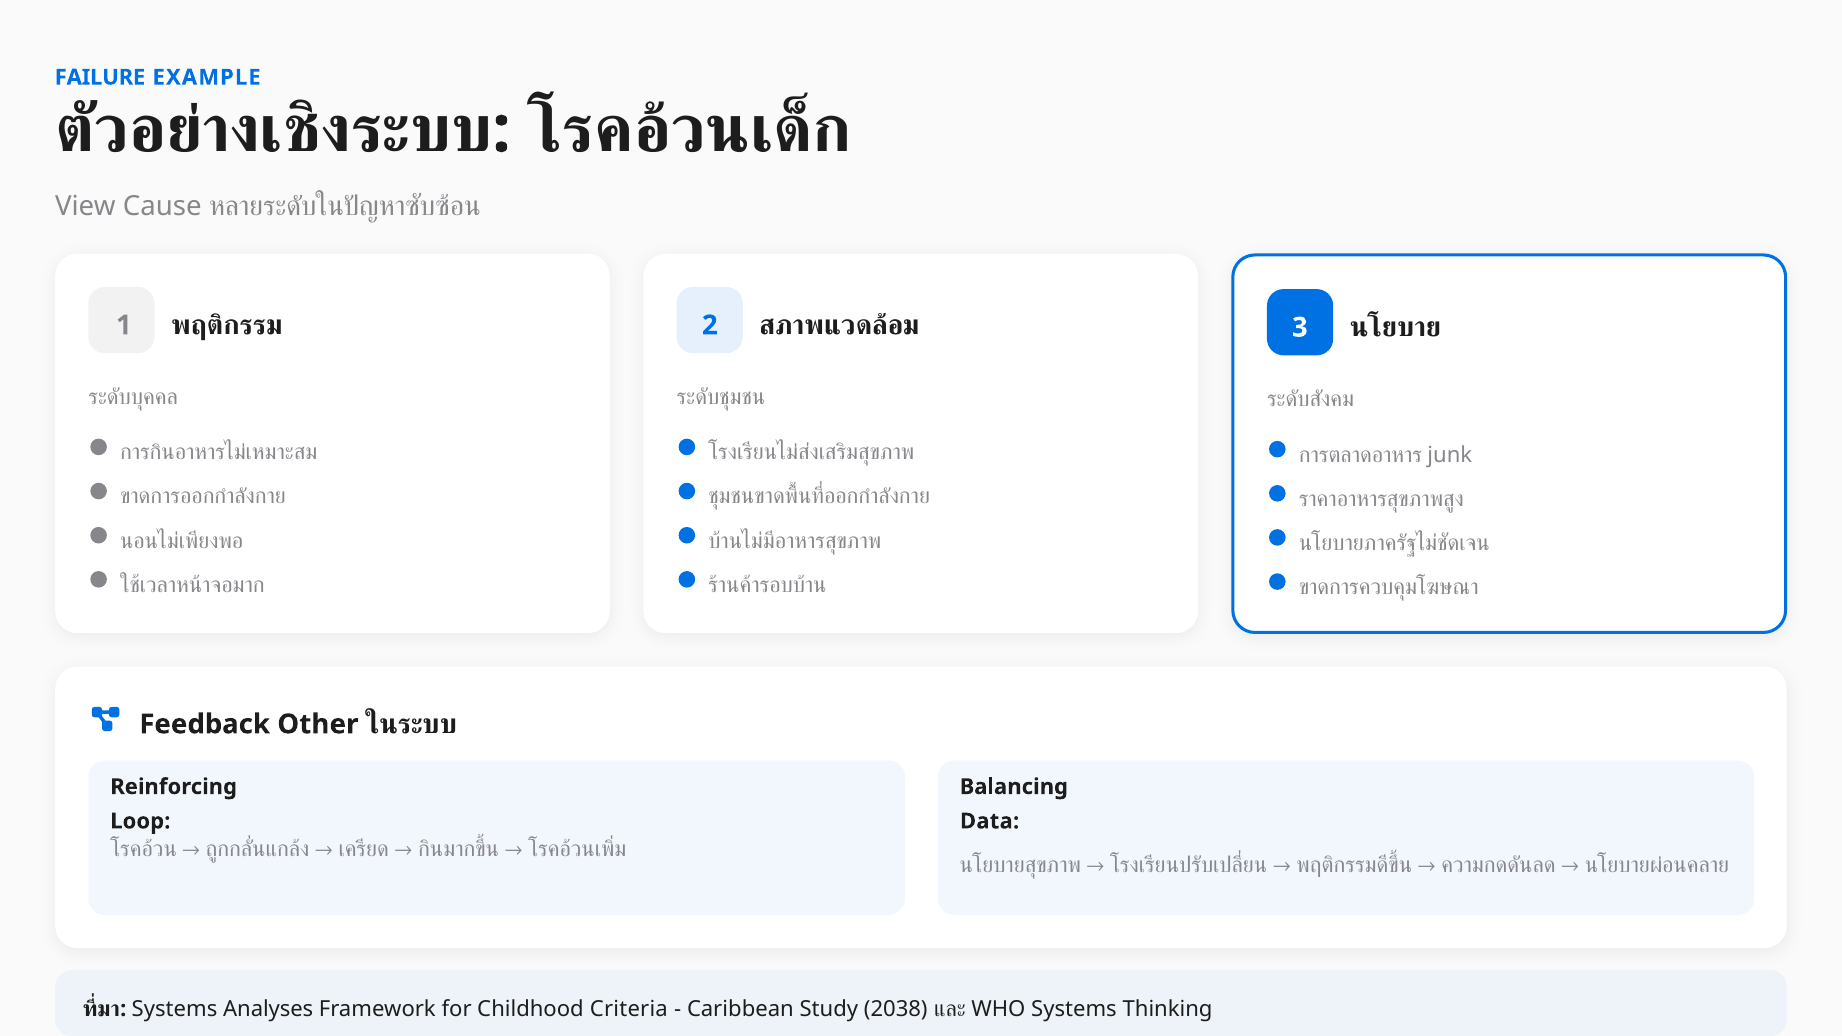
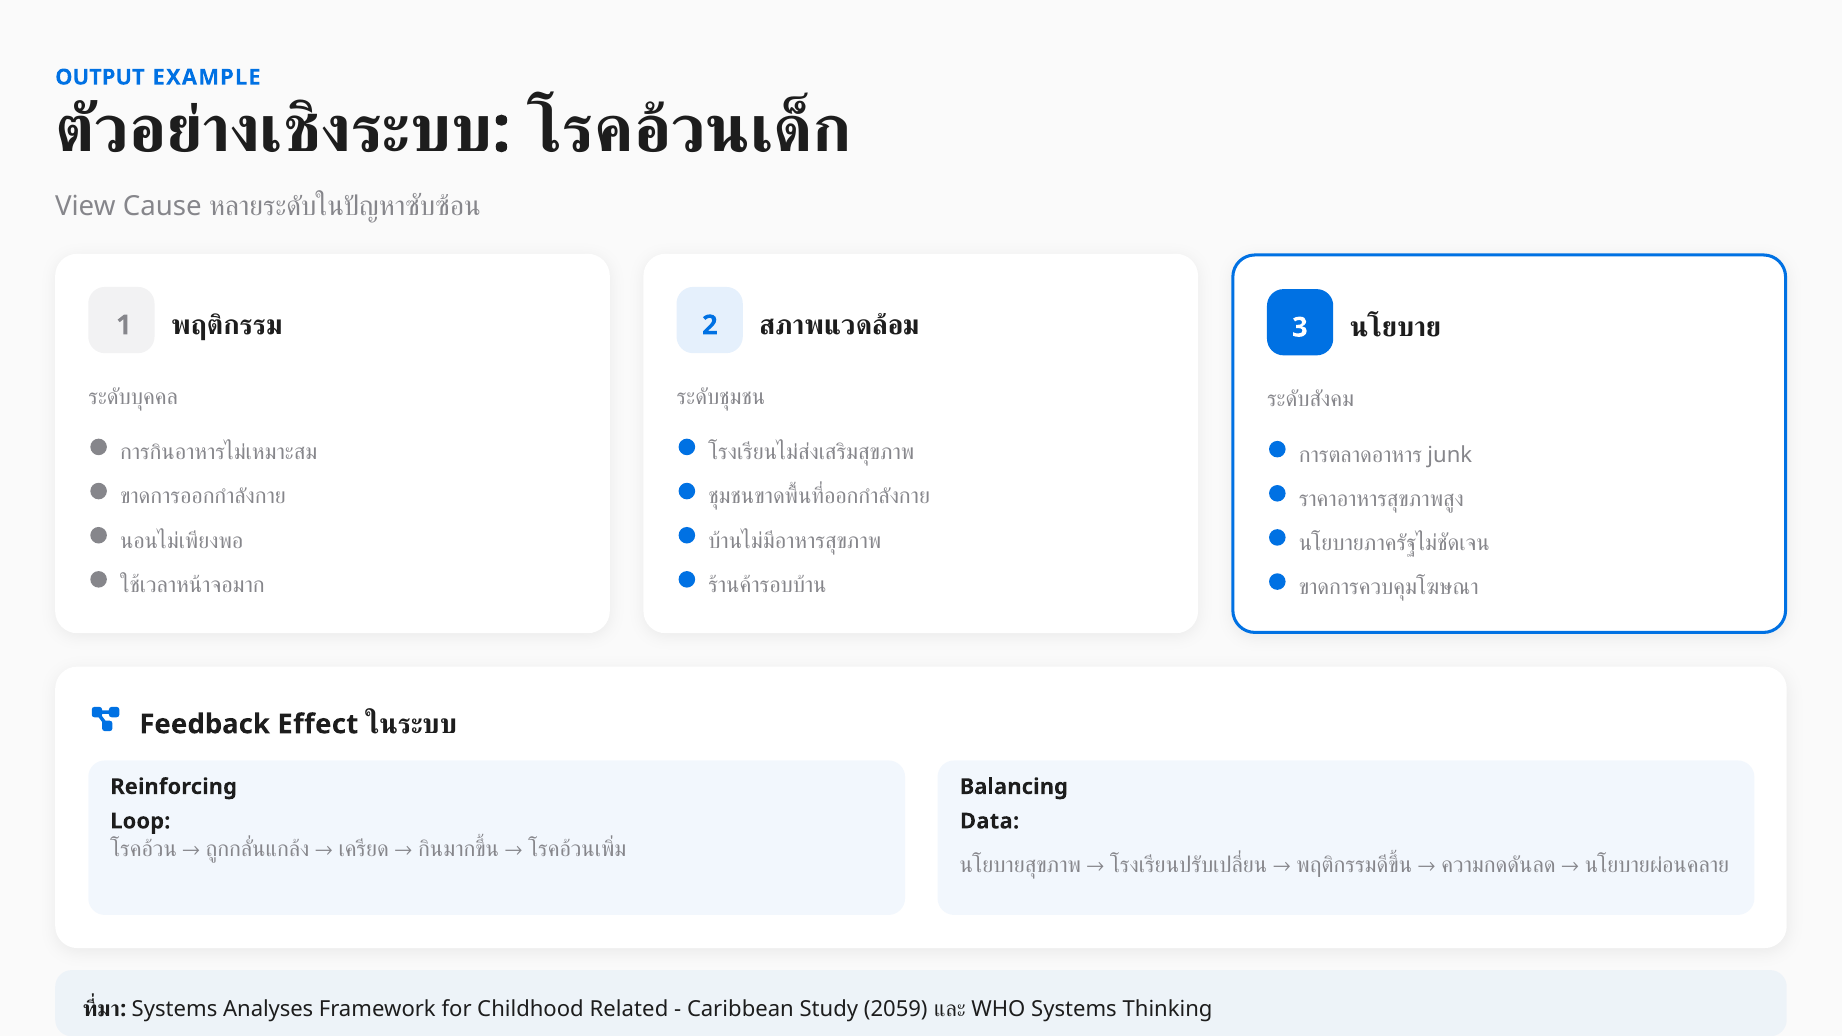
FAILURE: FAILURE -> OUTPUT
Other: Other -> Effect
Criteria: Criteria -> Related
2038: 2038 -> 2059
